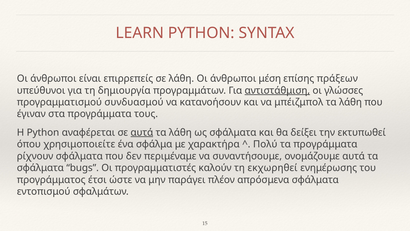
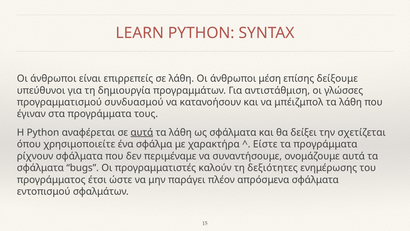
πράξεων: πράξεων -> δείξουμε
αντιστάθμιση underline: present -> none
εκτυπωθεί: εκτυπωθεί -> σχετίζεται
Πολύ: Πολύ -> Είστε
εκχωρηθεί: εκχωρηθεί -> δεξιότητες
